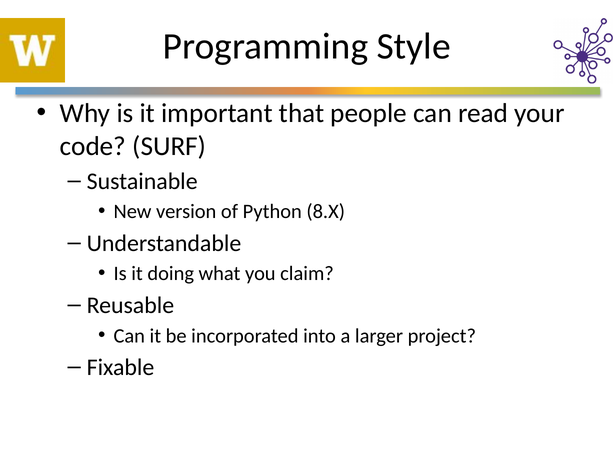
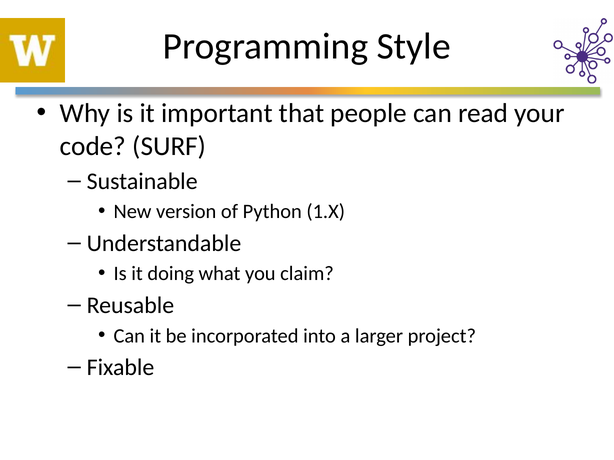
8.X: 8.X -> 1.X
